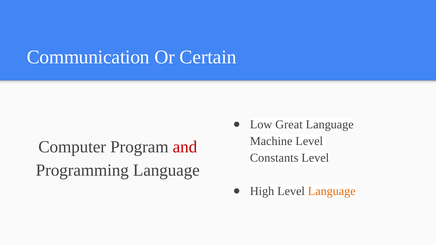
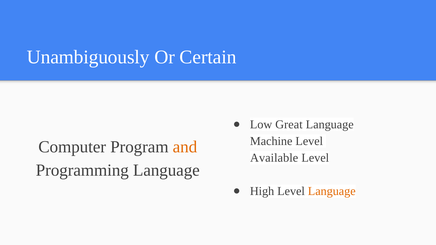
Communication: Communication -> Unambiguously
and colour: red -> orange
Constants: Constants -> Available
